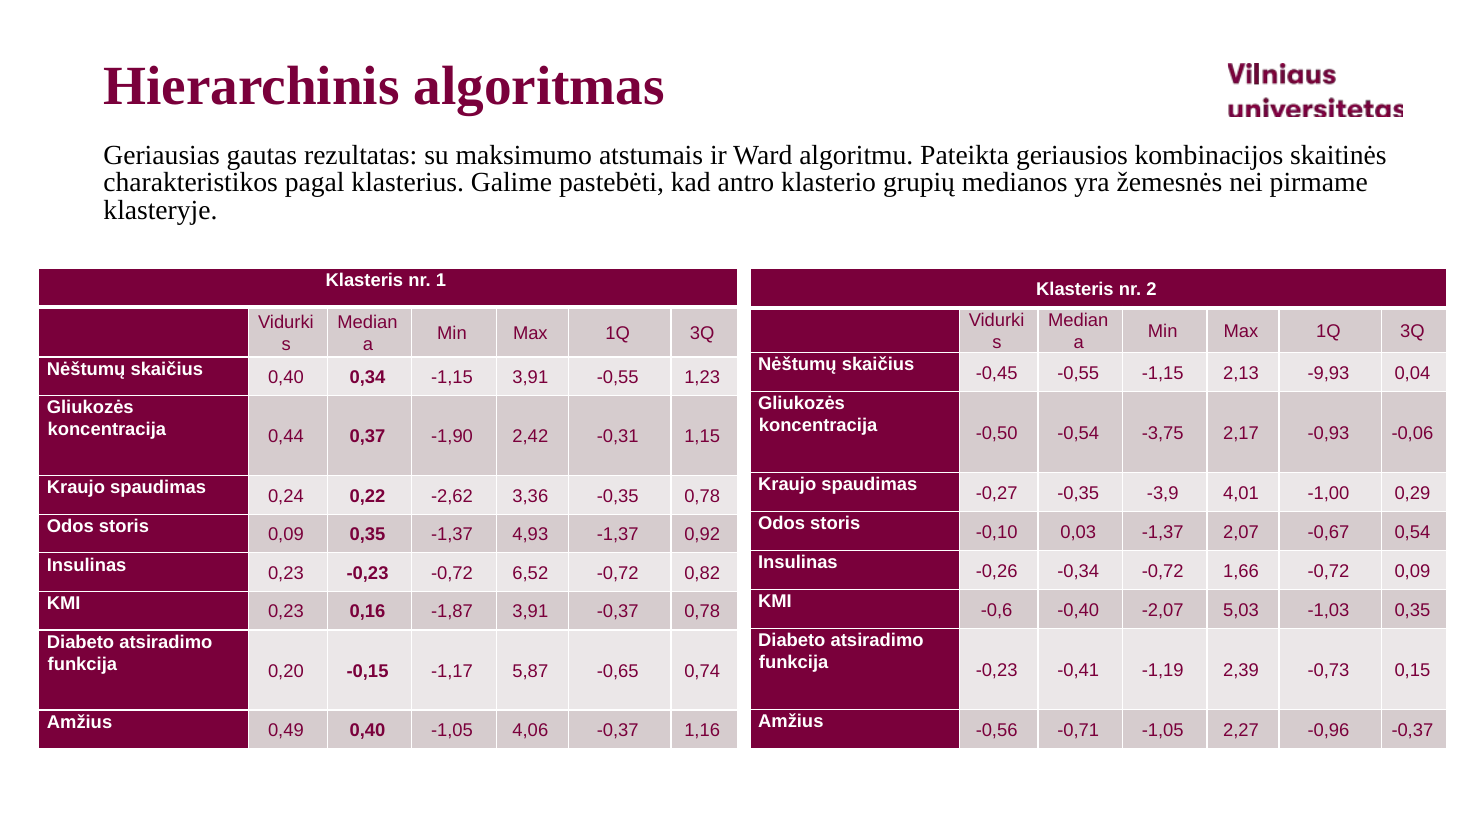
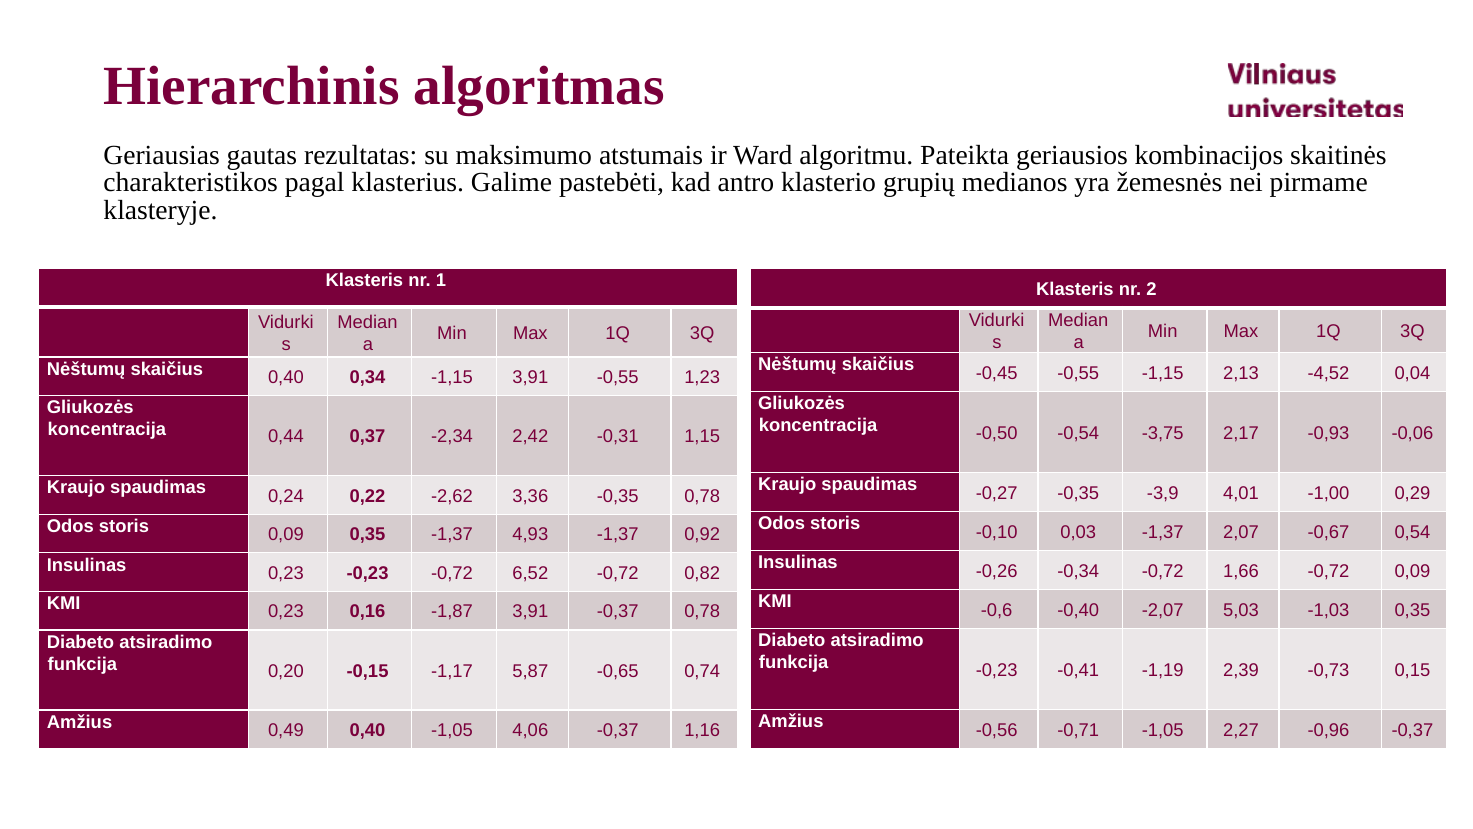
-9,93: -9,93 -> -4,52
-1,90: -1,90 -> -2,34
